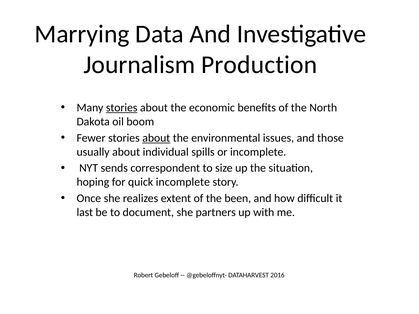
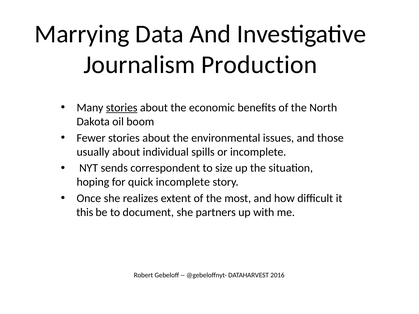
about at (156, 138) underline: present -> none
been: been -> most
last: last -> this
